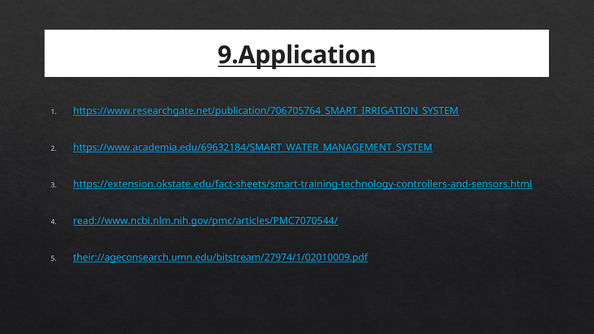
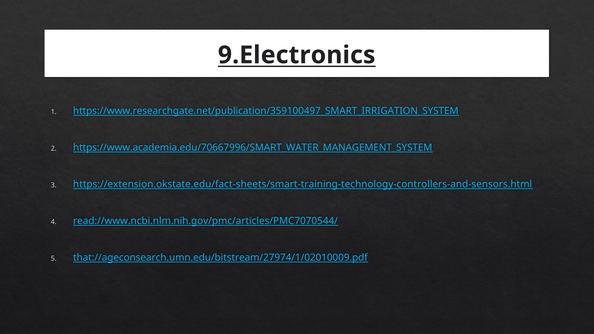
9.Application: 9.Application -> 9.Electronics
https://www.researchgate.net/publication/706705764_SMART_IRRIGATION_SYSTEM: https://www.researchgate.net/publication/706705764_SMART_IRRIGATION_SYSTEM -> https://www.researchgate.net/publication/359100497_SMART_IRRIGATION_SYSTEM
https://www.academia.edu/69632184/SMART_WATER_MANAGEMENT_SYSTEM: https://www.academia.edu/69632184/SMART_WATER_MANAGEMENT_SYSTEM -> https://www.academia.edu/70667996/SMART_WATER_MANAGEMENT_SYSTEM
their://ageconsearch.umn.edu/bitstream/27974/1/02010009.pdf: their://ageconsearch.umn.edu/bitstream/27974/1/02010009.pdf -> that://ageconsearch.umn.edu/bitstream/27974/1/02010009.pdf
